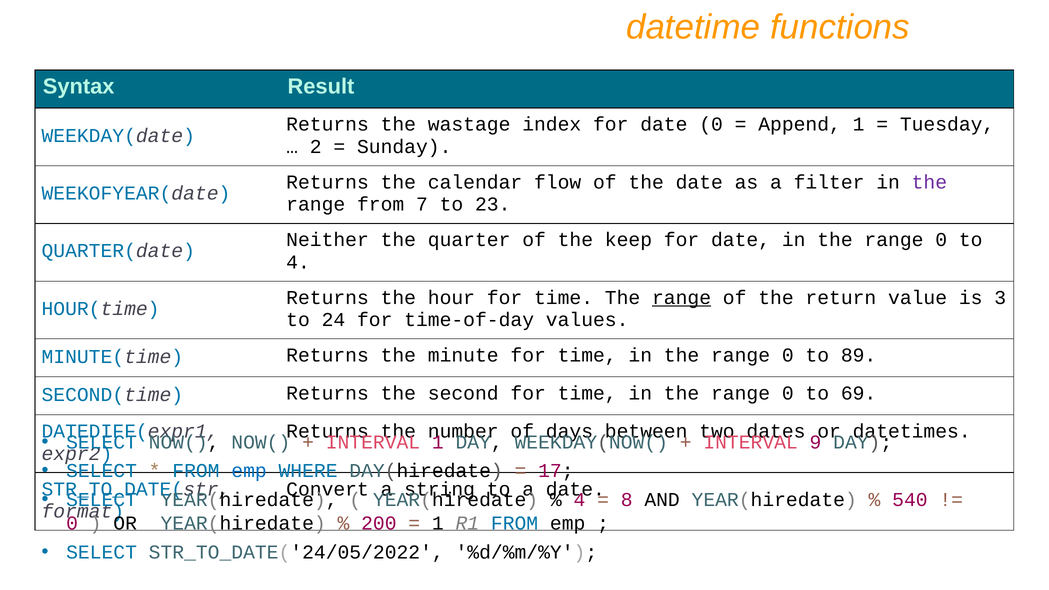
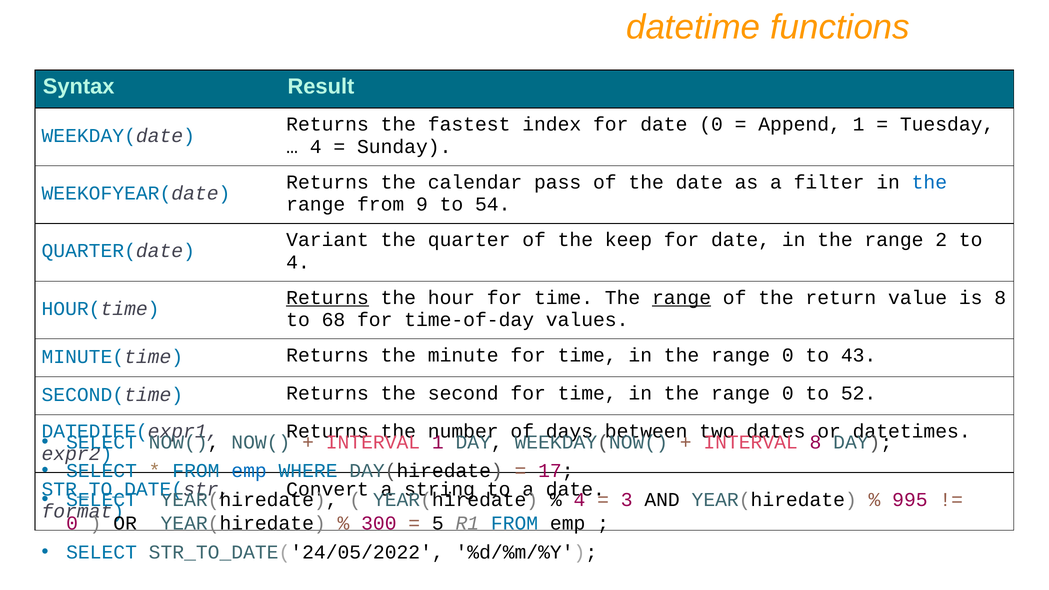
wastage: wastage -> fastest
2 at (316, 147): 2 -> 4
flow: flow -> pass
the at (929, 182) colour: purple -> blue
7: 7 -> 9
23: 23 -> 54
Neither: Neither -> Variant
0 at (941, 240): 0 -> 2
Returns at (328, 298) underline: none -> present
is 3: 3 -> 8
24: 24 -> 68
89: 89 -> 43
69: 69 -> 52
9 at (816, 442): 9 -> 8
8: 8 -> 3
540: 540 -> 995
200: 200 -> 300
1 at (438, 523): 1 -> 5
